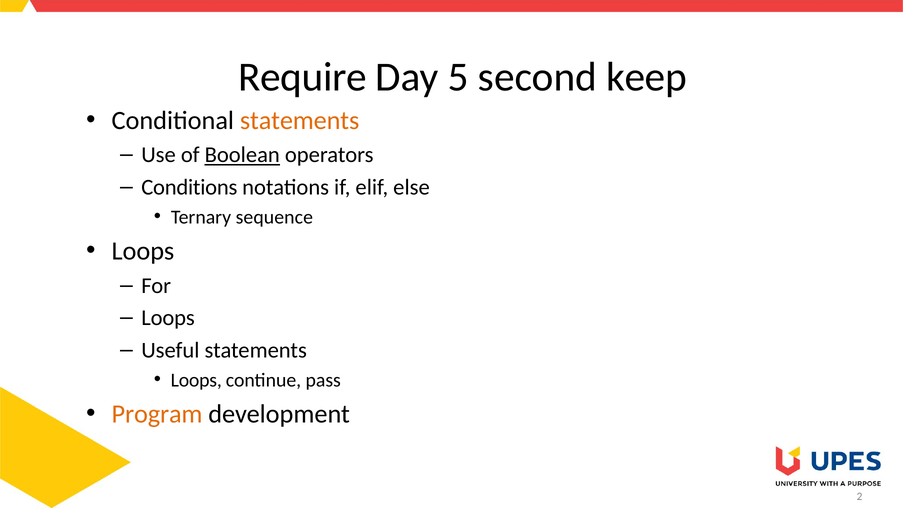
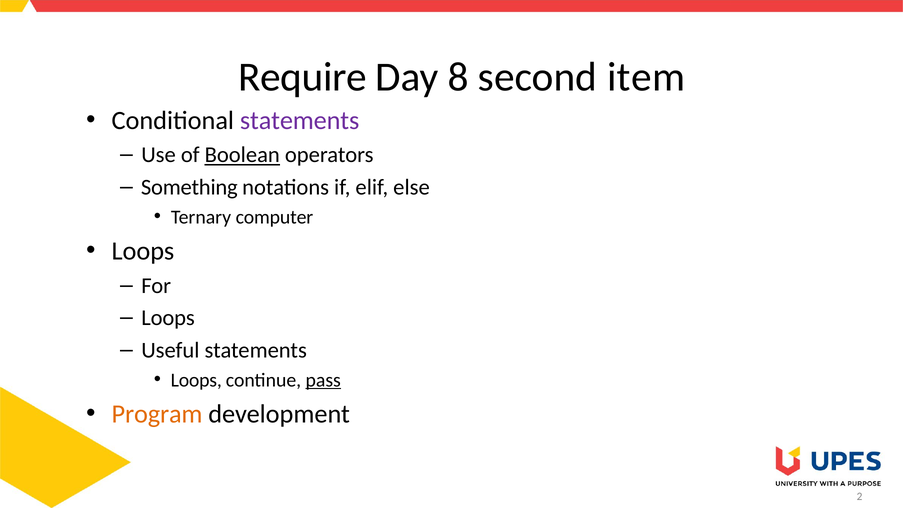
5: 5 -> 8
keep: keep -> item
statements at (300, 121) colour: orange -> purple
Conditions: Conditions -> Something
sequence: sequence -> computer
pass underline: none -> present
